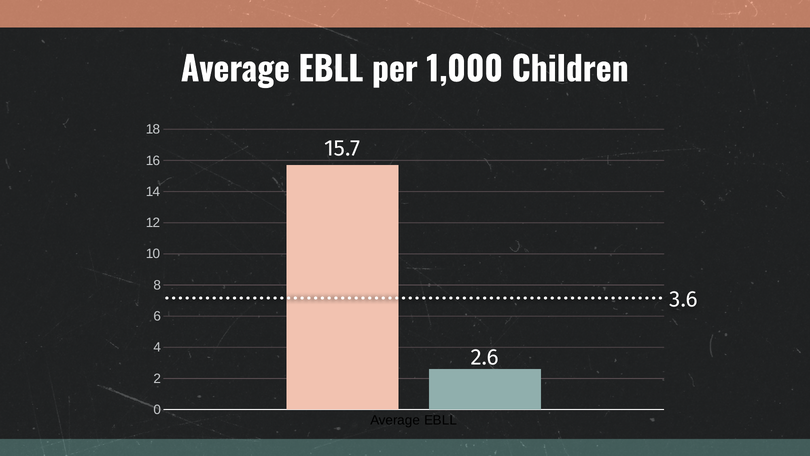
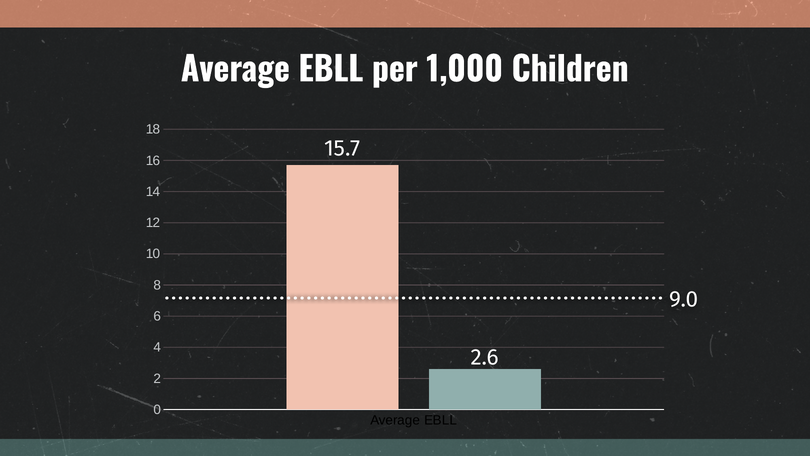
3.6: 3.6 -> 9.0
